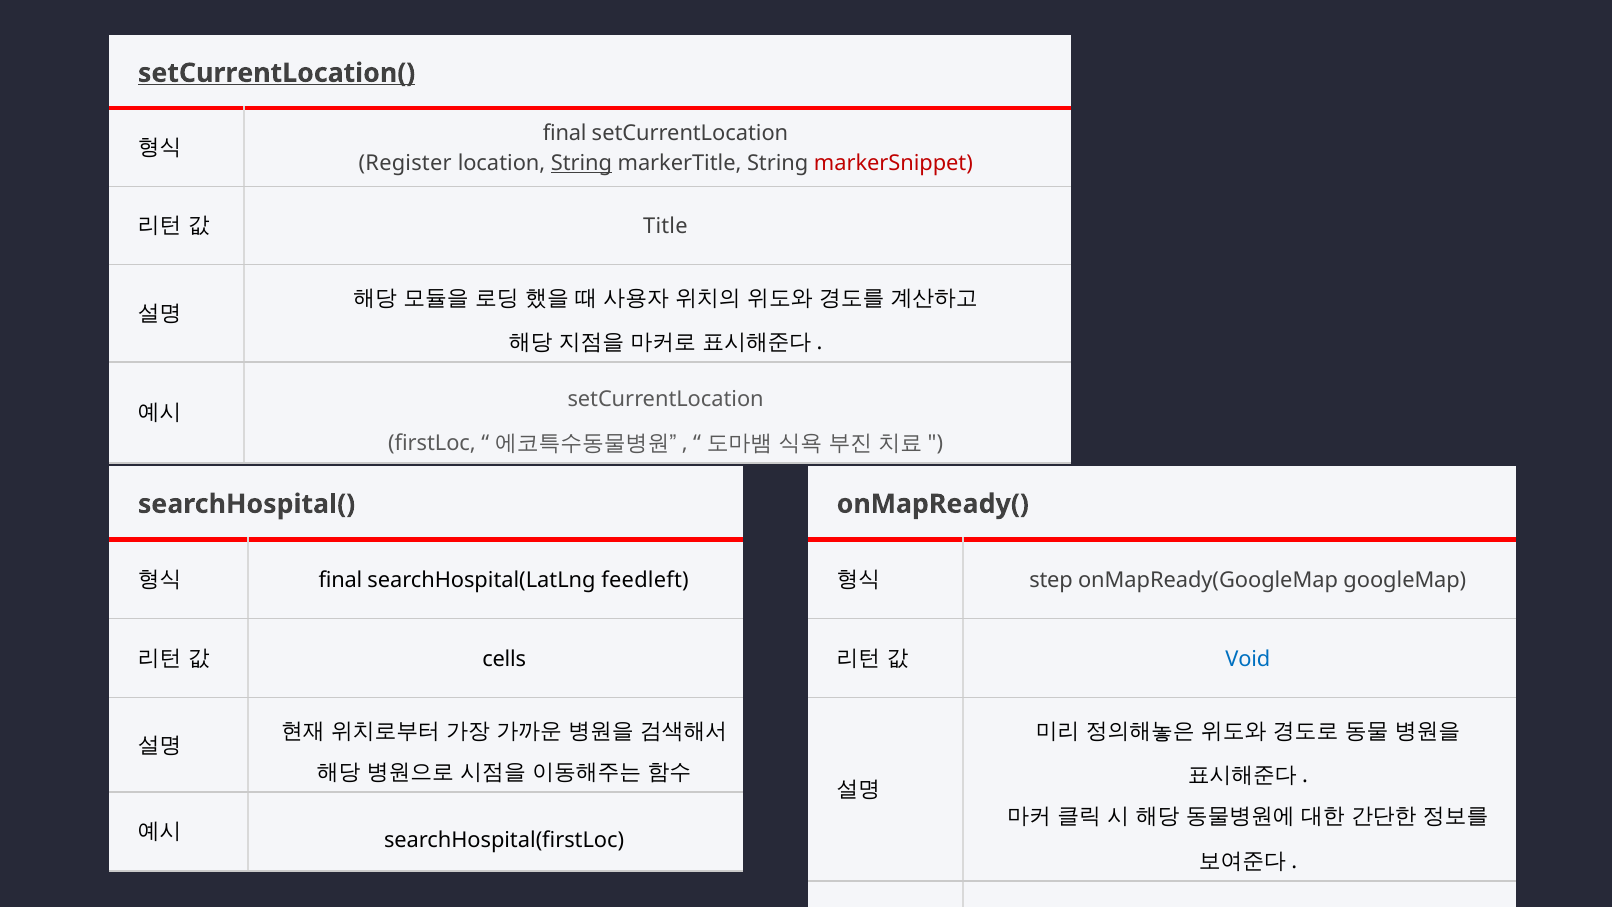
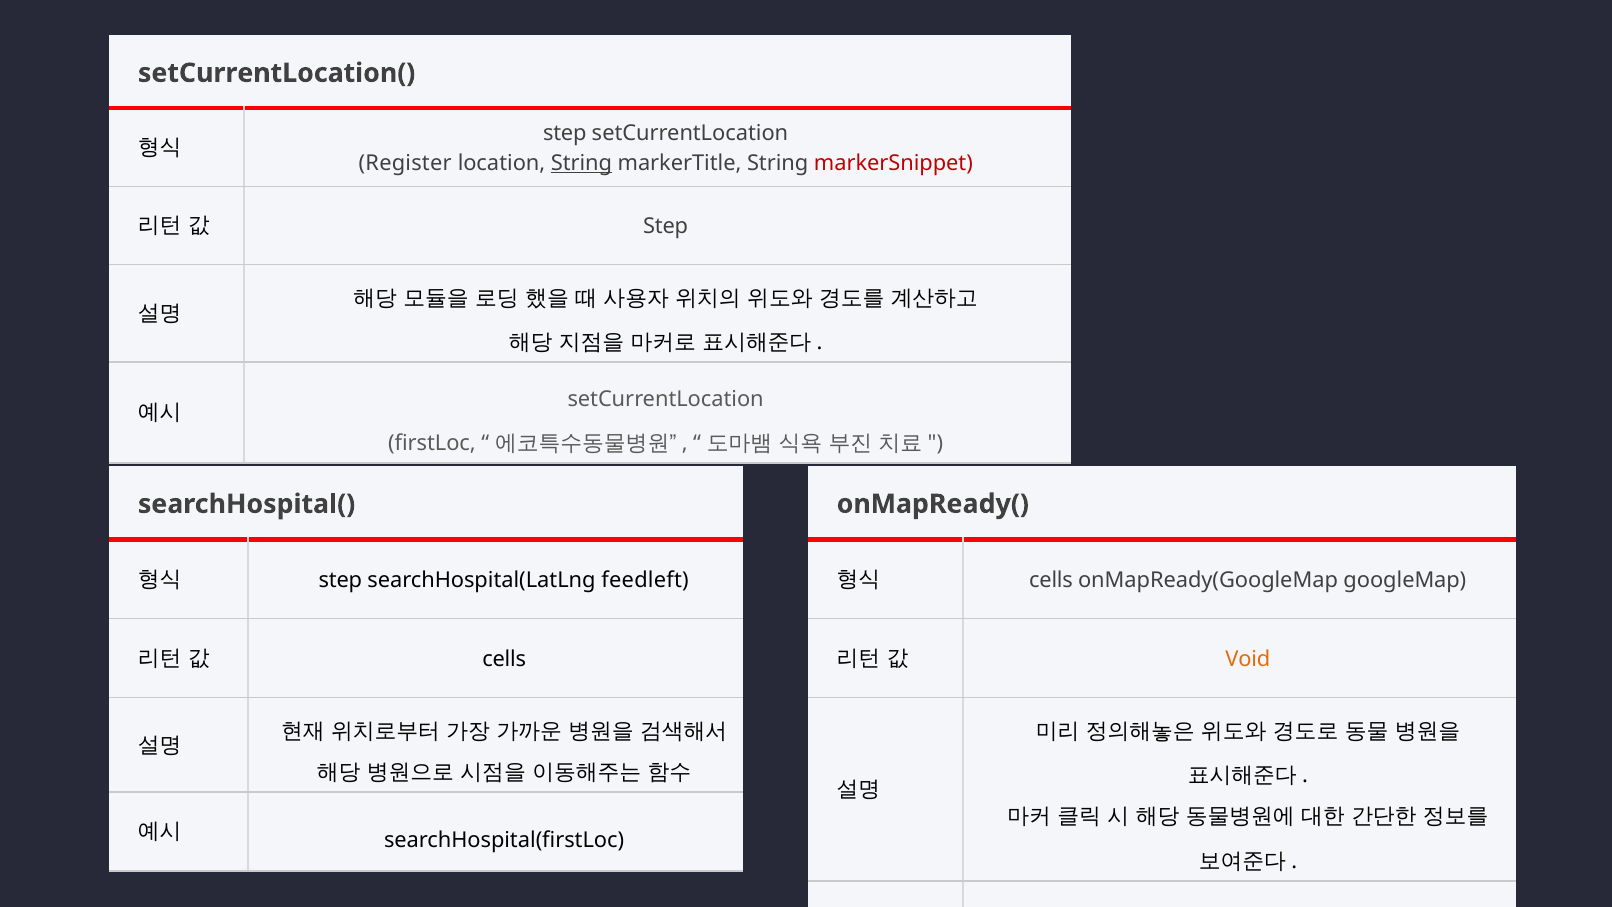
setCurrentLocation( underline: present -> none
final at (565, 134): final -> step
Title at (665, 226): Title -> Step
step at (1051, 580): step -> cells
final at (340, 580): final -> step
Void colour: blue -> orange
